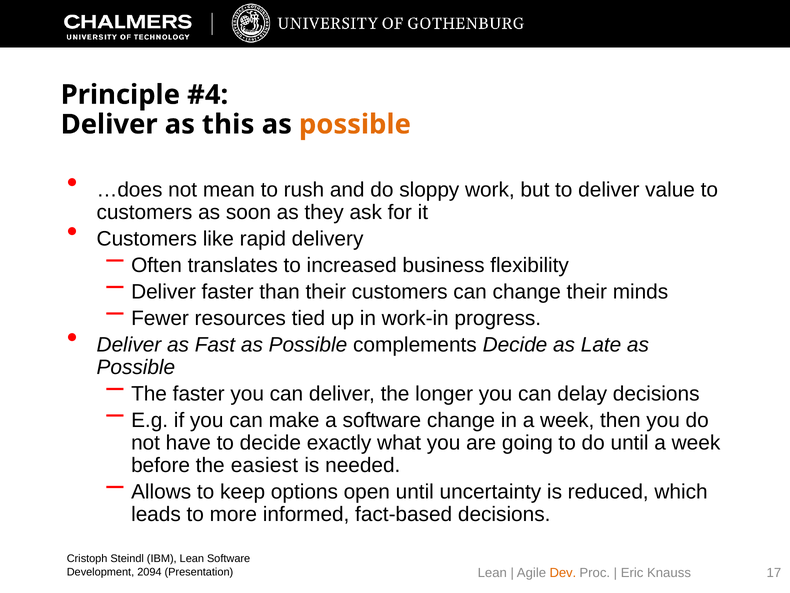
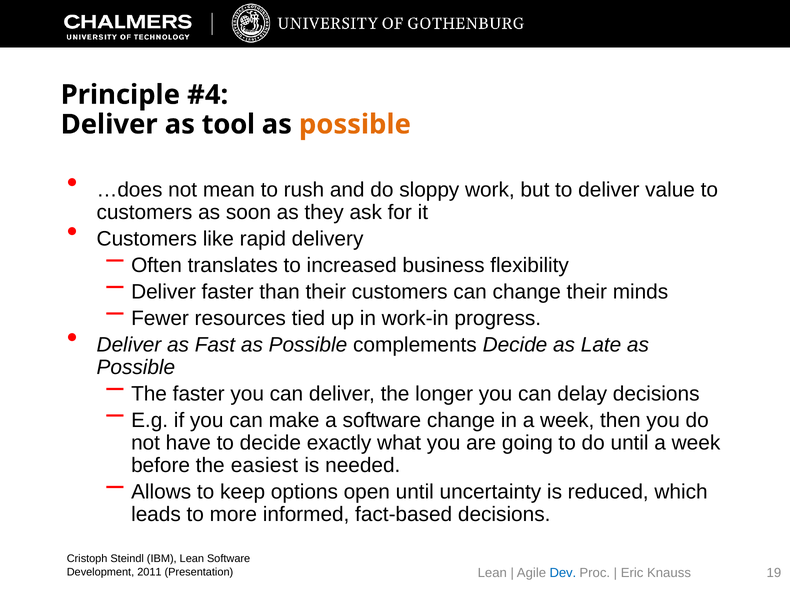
this: this -> tool
2094: 2094 -> 2011
Dev colour: orange -> blue
17: 17 -> 19
